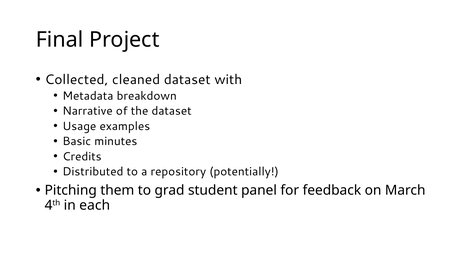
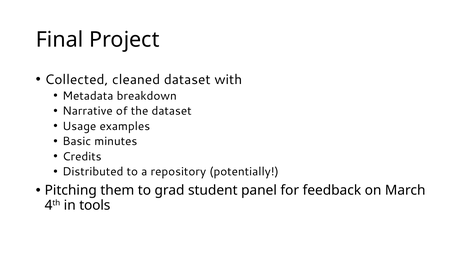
each: each -> tools
